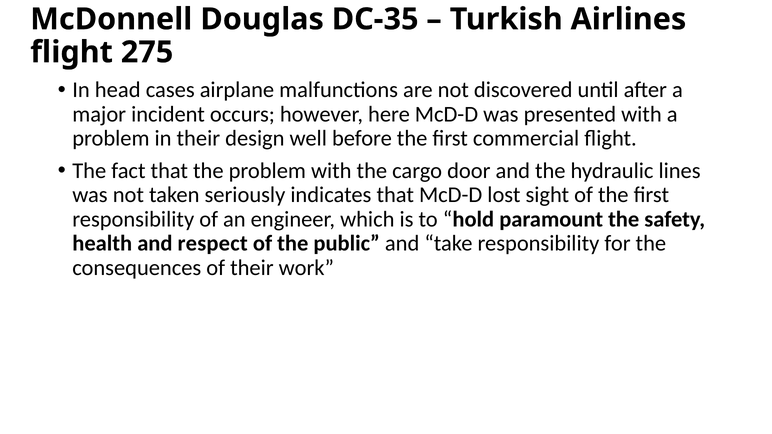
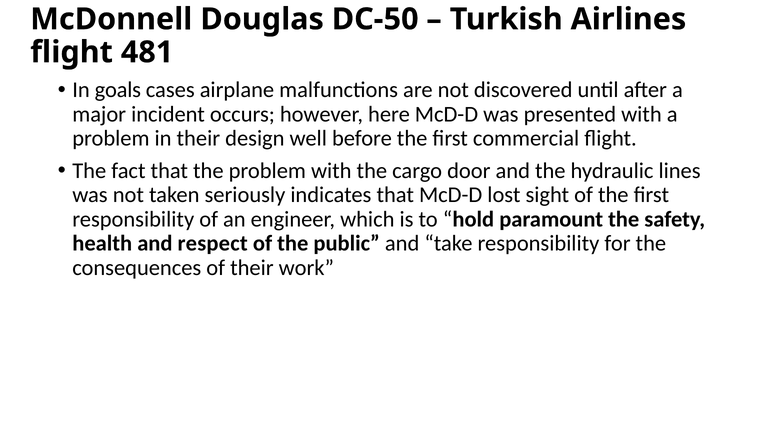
DC-35: DC-35 -> DC-50
275: 275 -> 481
head: head -> goals
